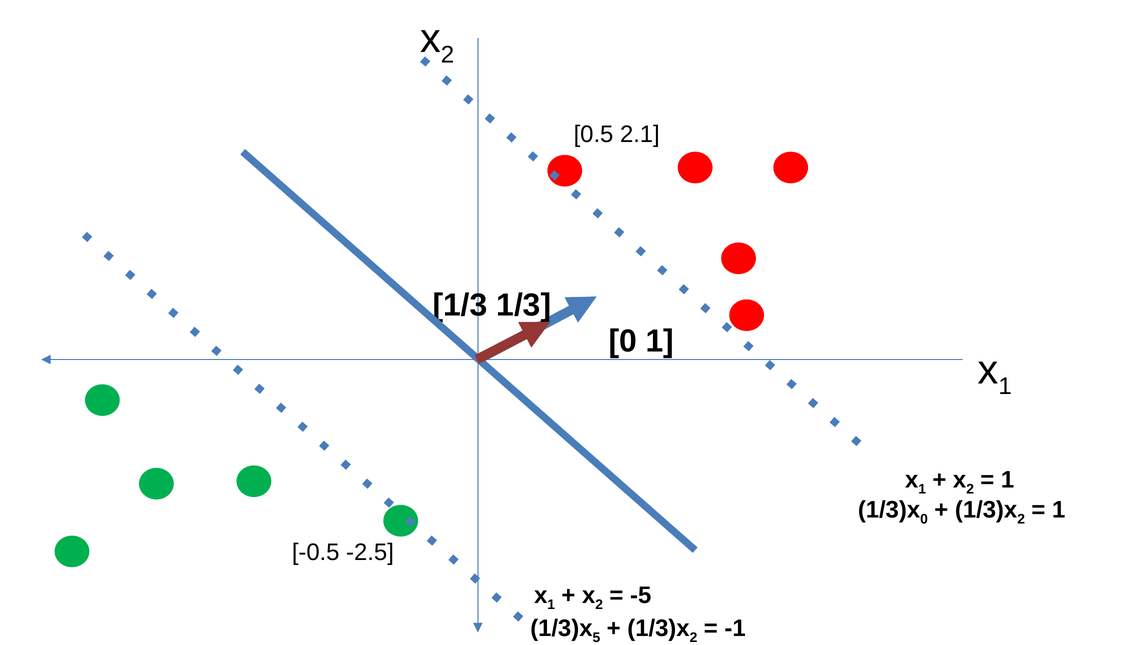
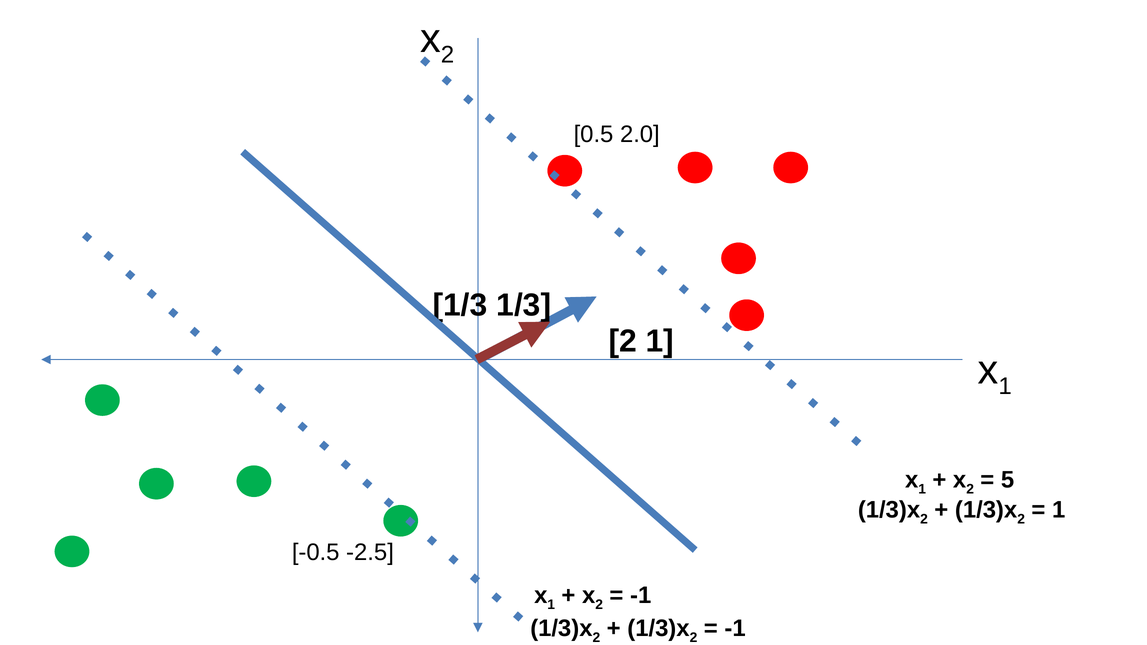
2.1: 2.1 -> 2.0
0 at (623, 341): 0 -> 2
1 at (1008, 480): 1 -> 5
0 at (924, 519): 0 -> 2
-5 at (641, 595): -5 -> -1
5 at (596, 638): 5 -> 2
